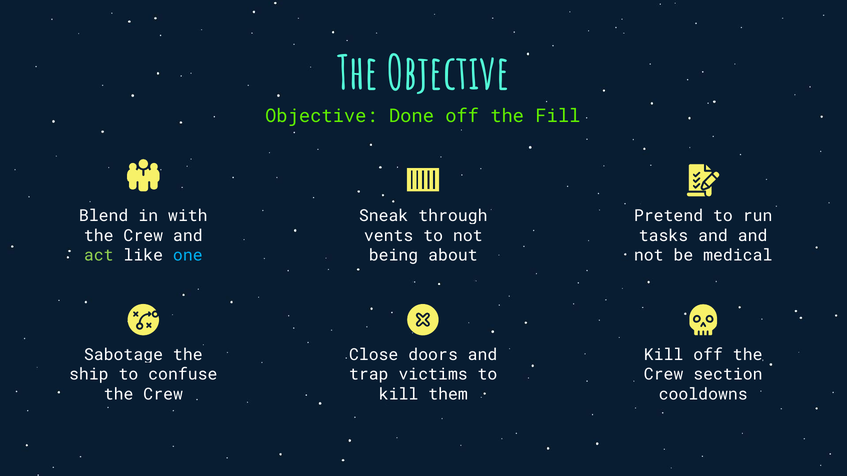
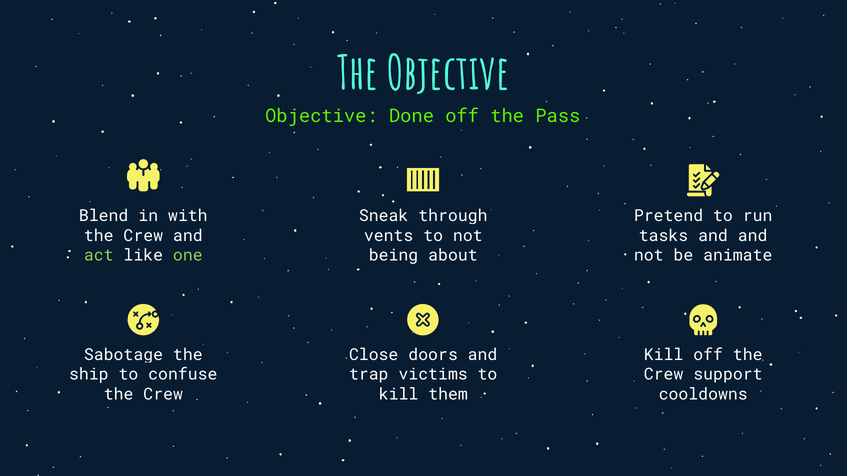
Fill: Fill -> Pass
one colour: light blue -> light green
medical: medical -> animate
section: section -> support
